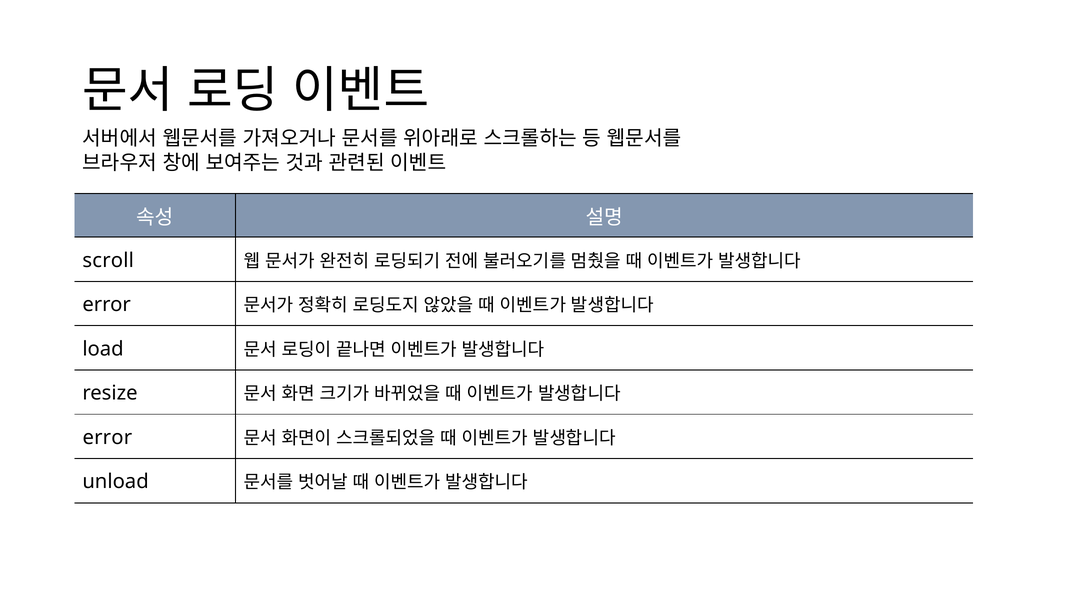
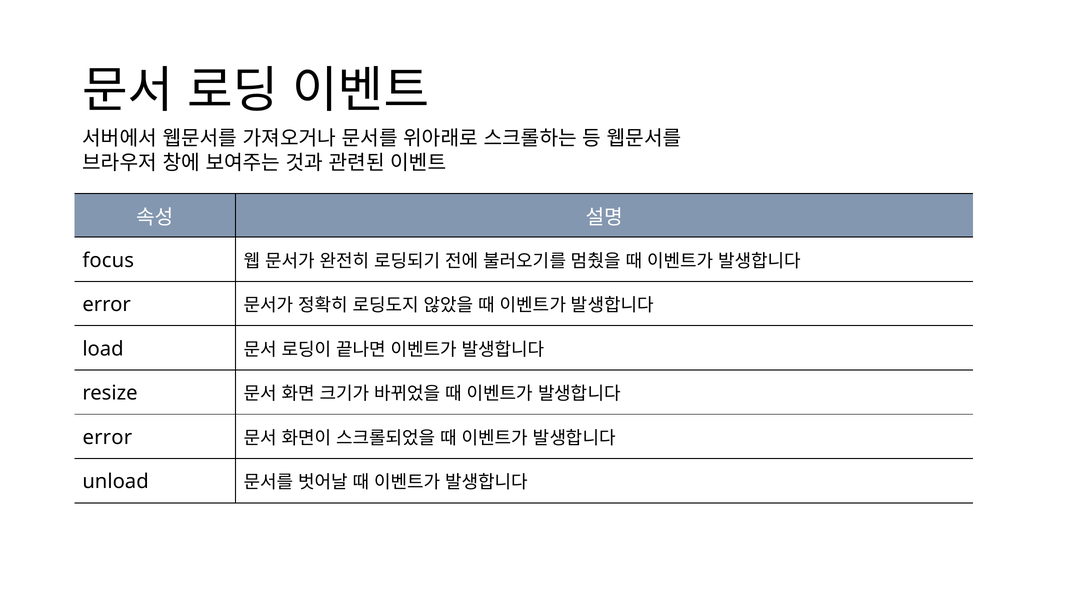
scroll: scroll -> focus
